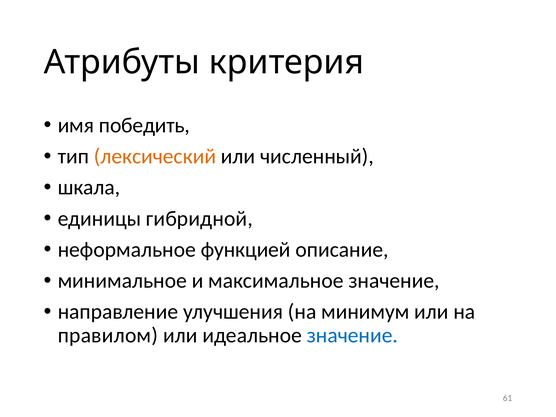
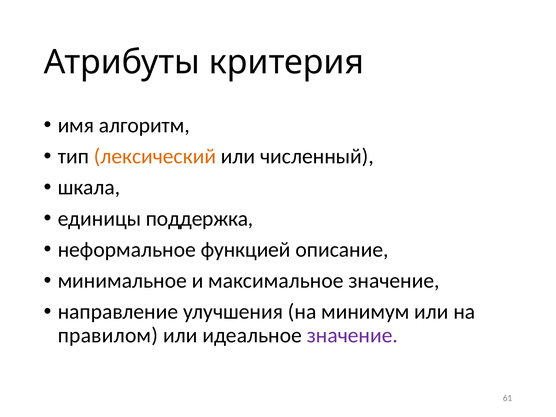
победить: победить -> алгоритм
гибридной: гибридной -> поддержка
значение at (352, 335) colour: blue -> purple
